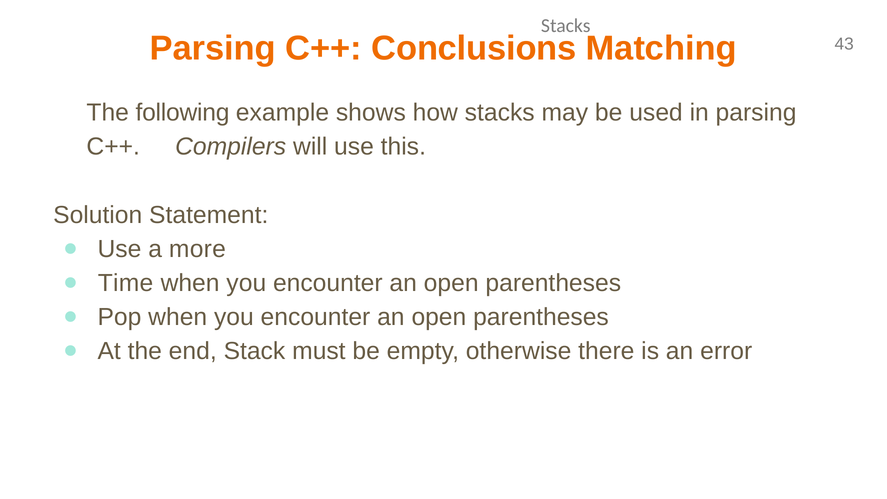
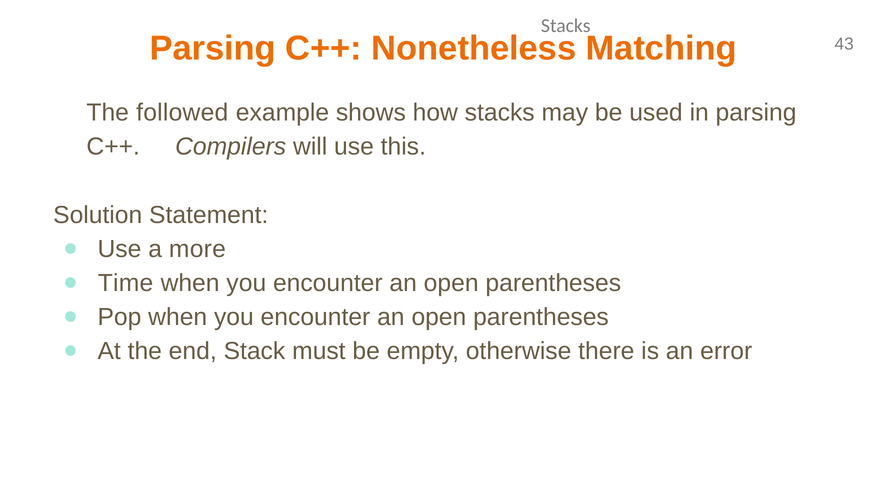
Conclusions: Conclusions -> Nonetheless
following: following -> followed
